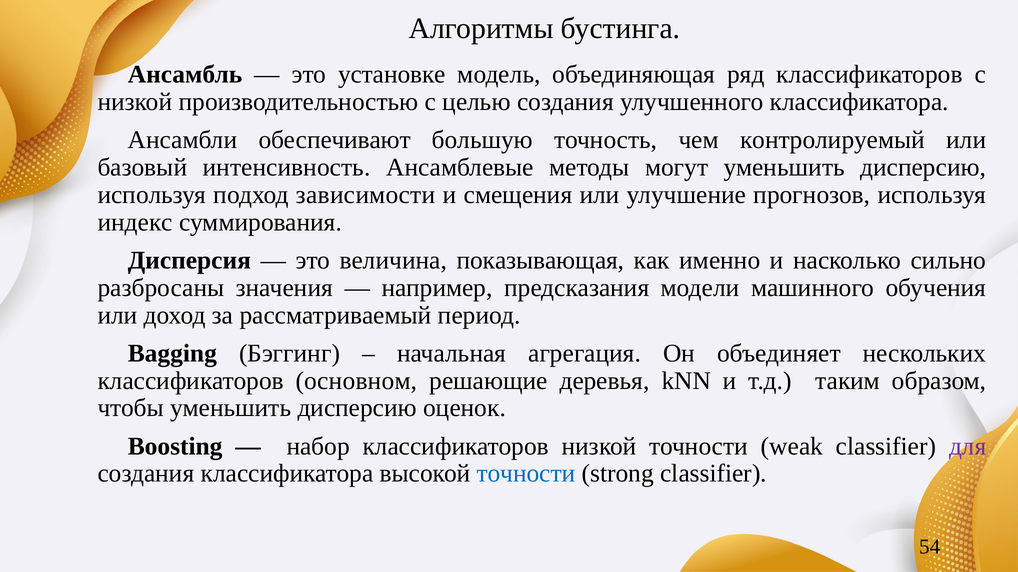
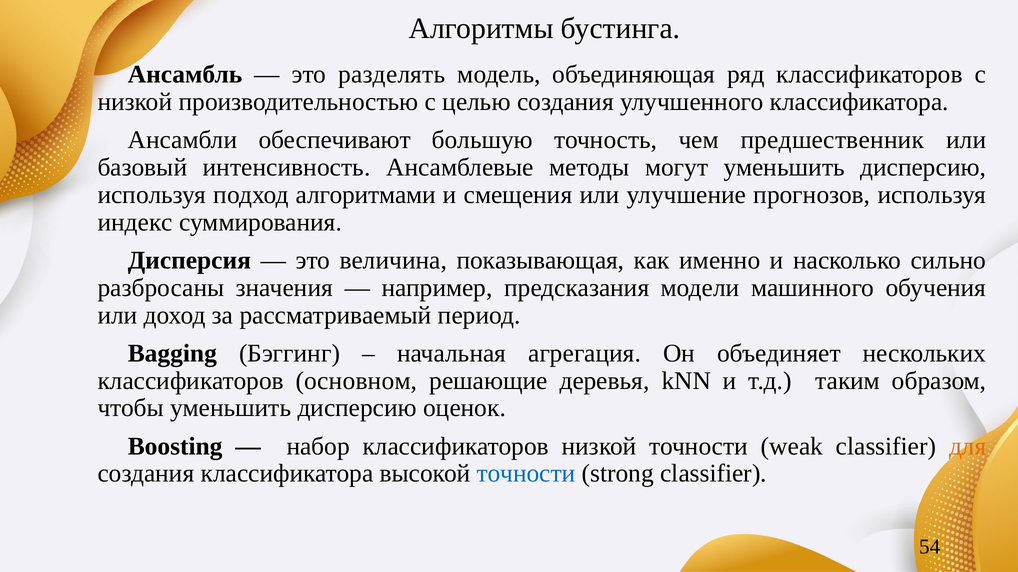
установке: установке -> разделять
контролируемый: контролируемый -> предшественник
зависимости: зависимости -> алгоритмами
для colour: purple -> orange
